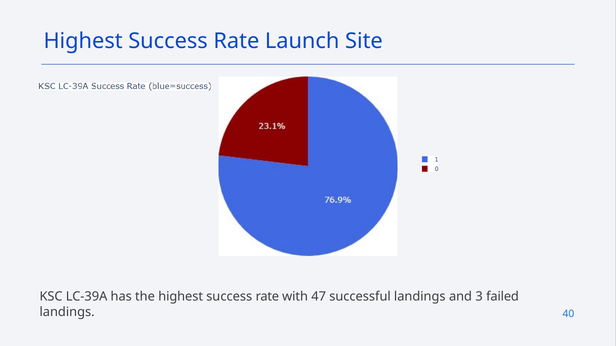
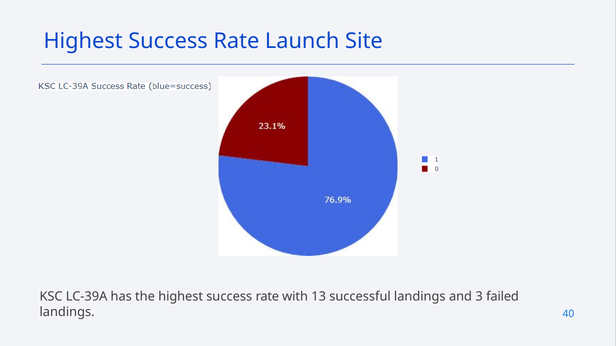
47: 47 -> 13
